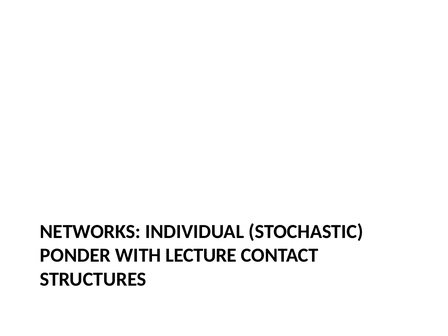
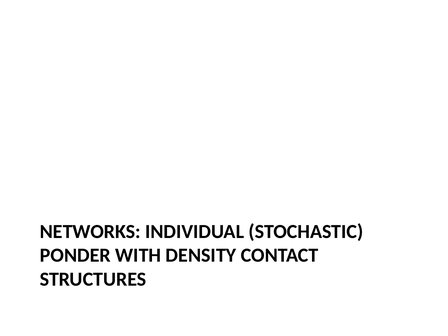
LECTURE: LECTURE -> DENSITY
